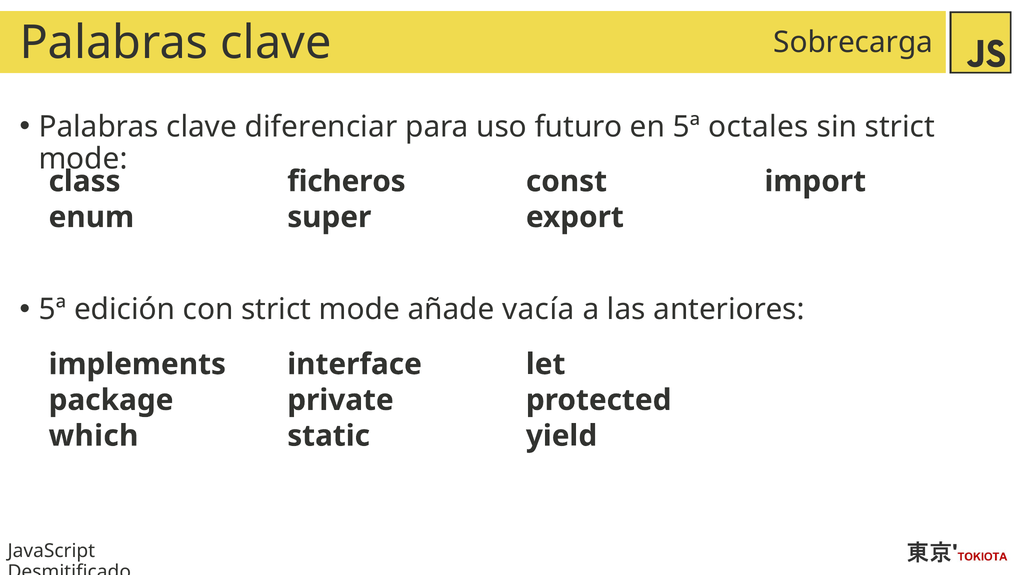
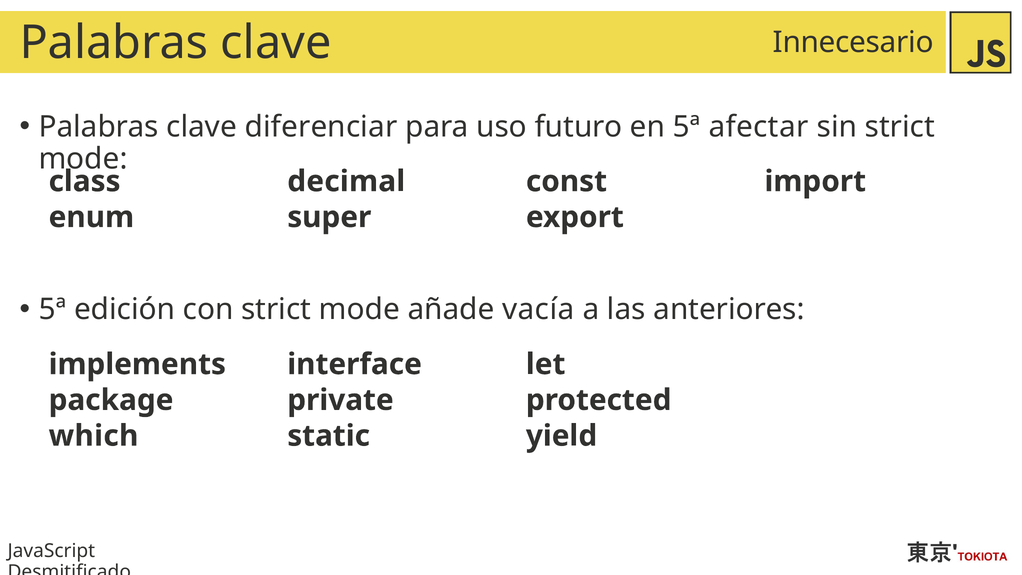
Sobrecarga: Sobrecarga -> Innecesario
octales: octales -> afectar
ficheros: ficheros -> decimal
